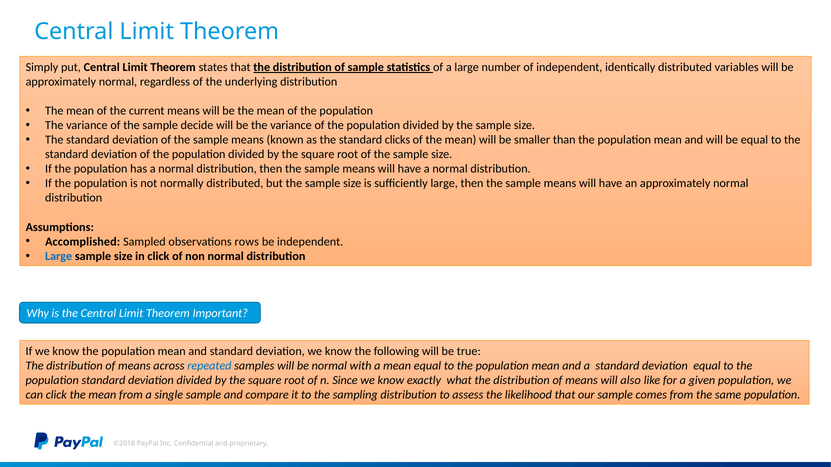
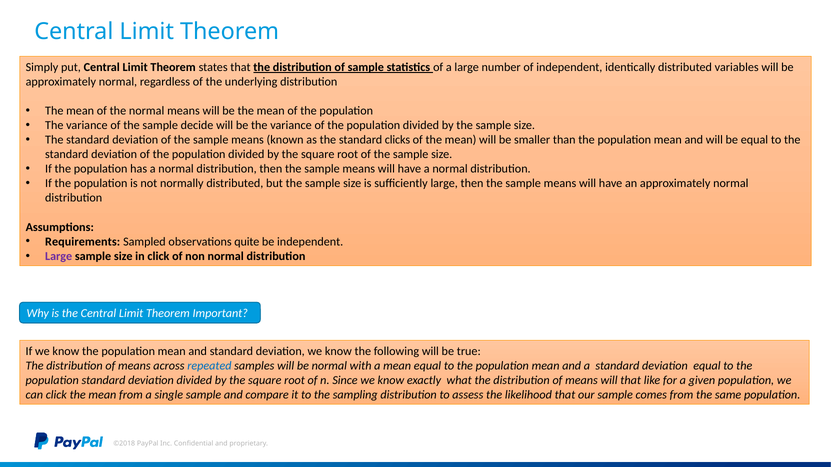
the current: current -> normal
Accomplished: Accomplished -> Requirements
rows: rows -> quite
Large at (59, 256) colour: blue -> purple
will also: also -> that
